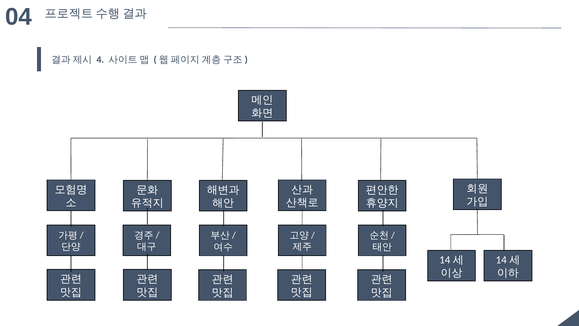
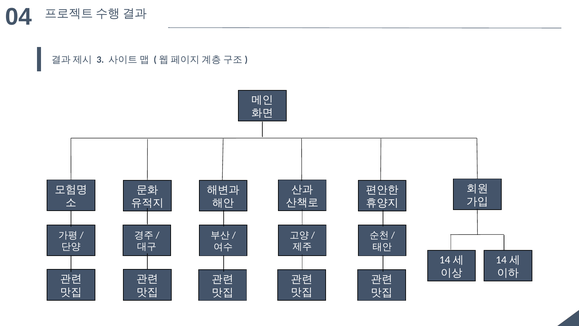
4: 4 -> 3
